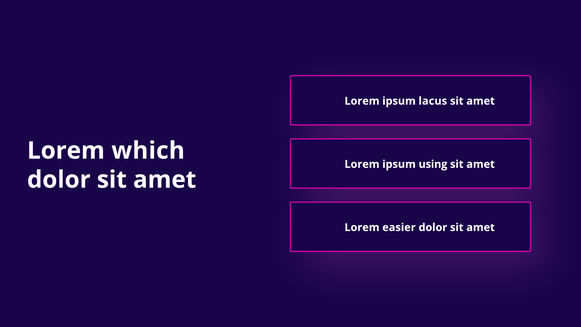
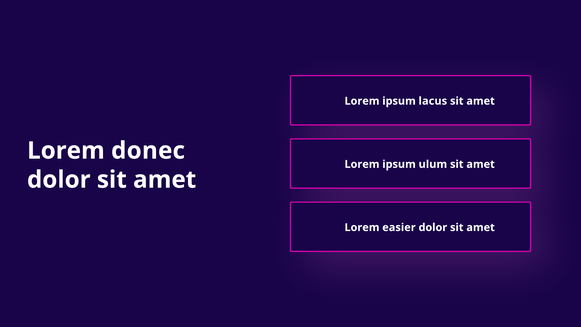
which: which -> donec
using: using -> ulum
